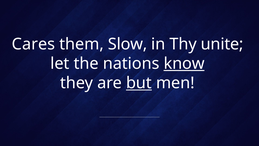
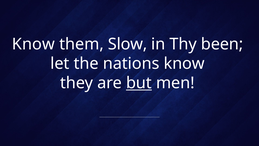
Cares at (33, 44): Cares -> Know
unite: unite -> been
know at (184, 63) underline: present -> none
